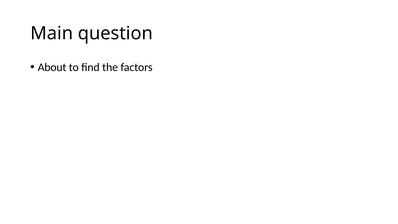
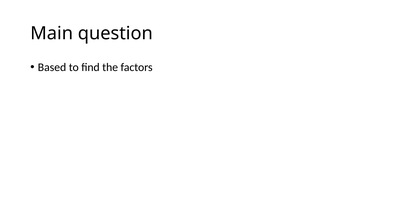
About: About -> Based
